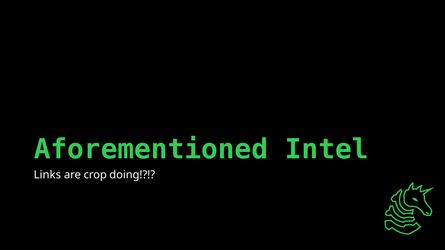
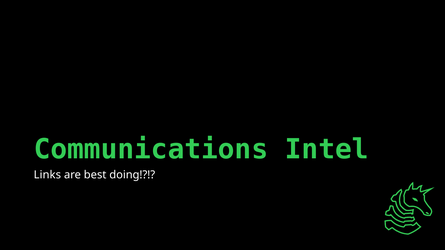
Aforementioned: Aforementioned -> Communications
crop: crop -> best
